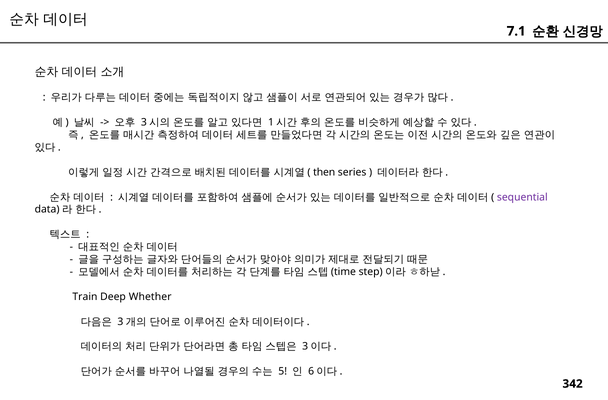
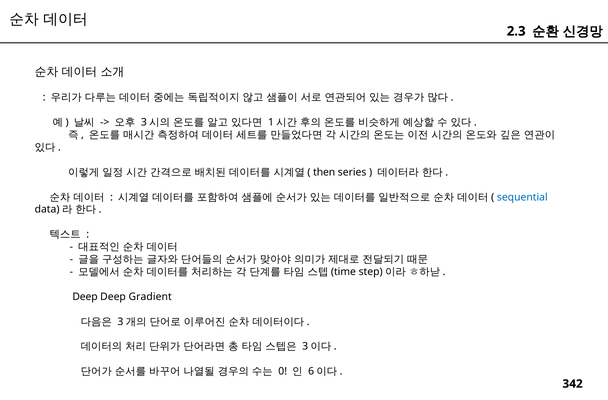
7.1: 7.1 -> 2.3
sequential colour: purple -> blue
Train at (85, 296): Train -> Deep
Whether: Whether -> Gradient
5: 5 -> 0
